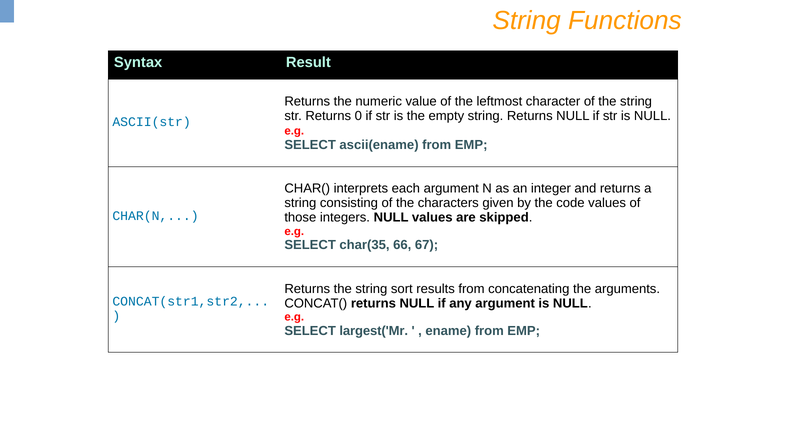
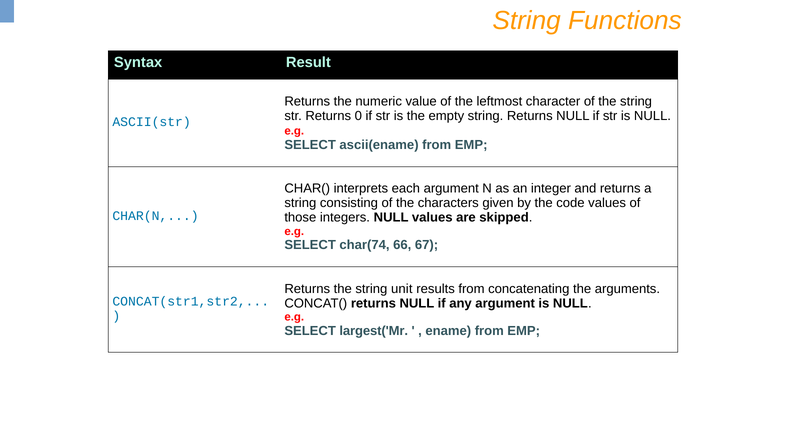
char(35: char(35 -> char(74
sort: sort -> unit
